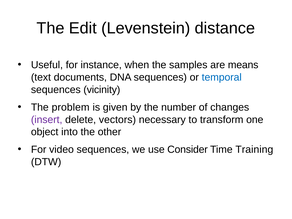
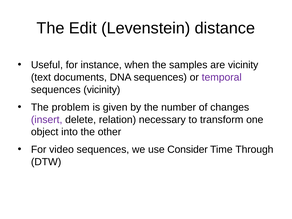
are means: means -> vicinity
temporal colour: blue -> purple
vectors: vectors -> relation
Training: Training -> Through
